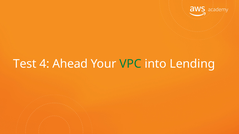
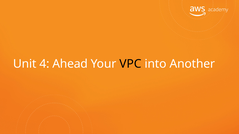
Test: Test -> Unit
VPC colour: green -> black
Lending: Lending -> Another
